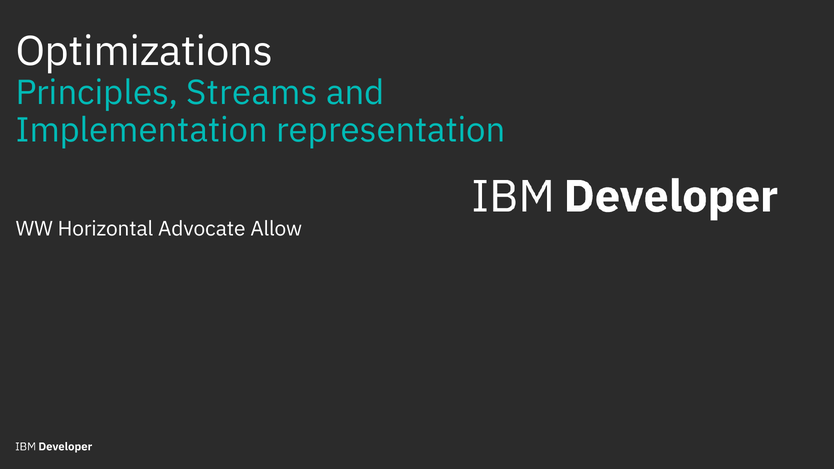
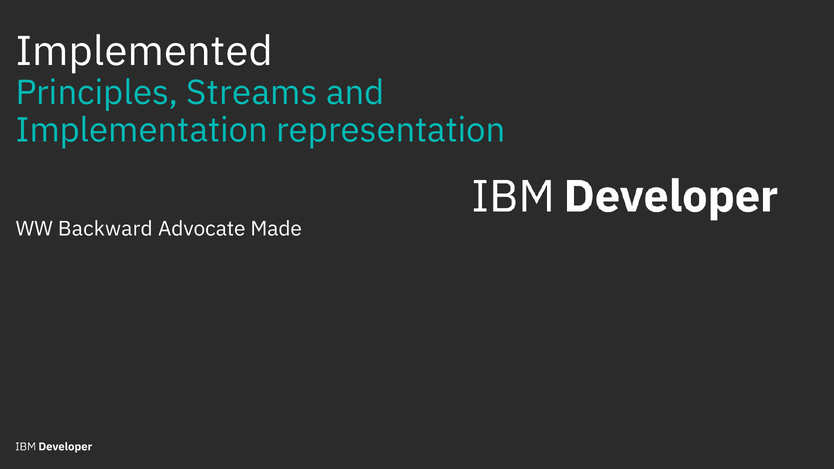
Optimizations: Optimizations -> Implemented
Horizontal: Horizontal -> Backward
Allow: Allow -> Made
